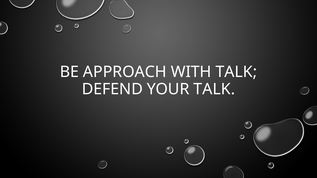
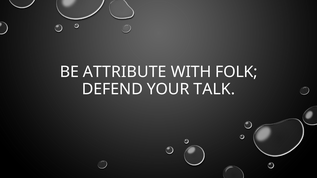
APPROACH: APPROACH -> ATTRIBUTE
WITH TALK: TALK -> FOLK
